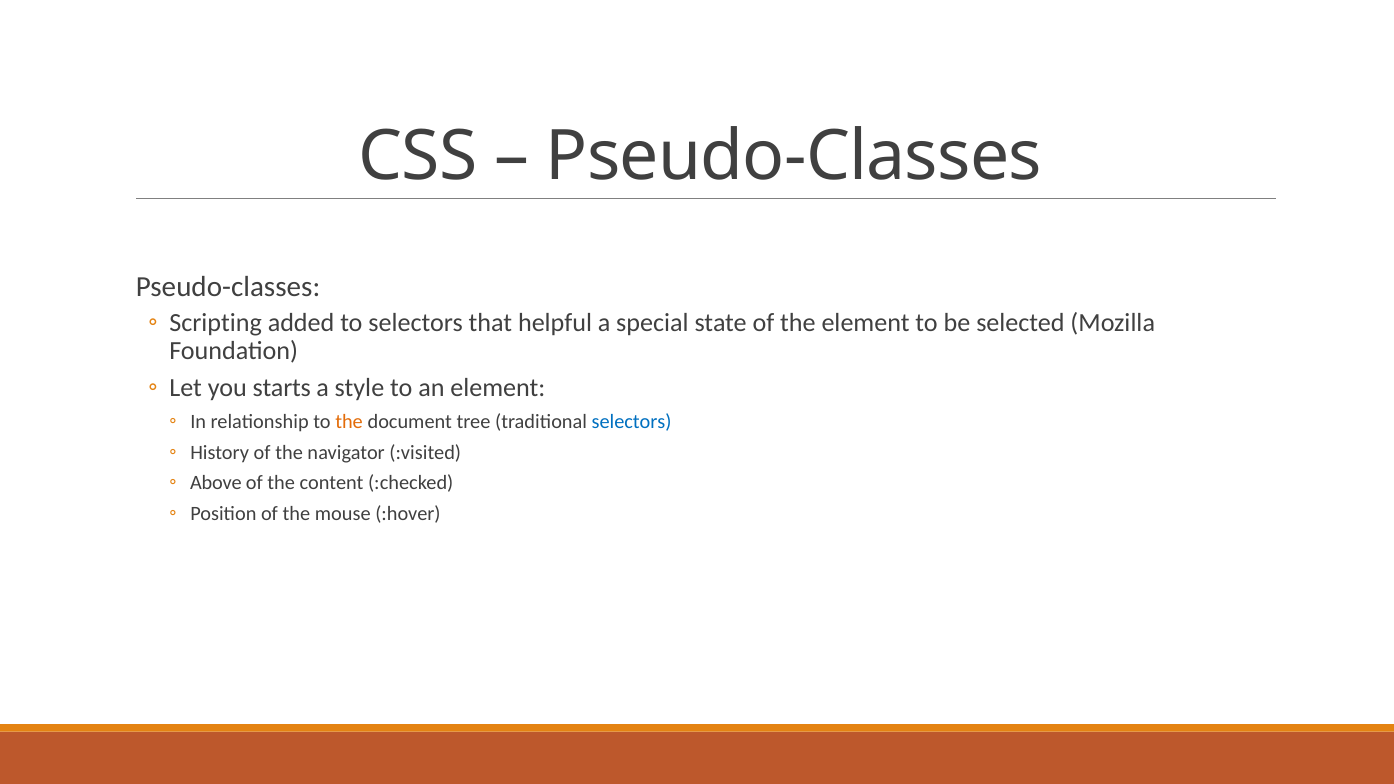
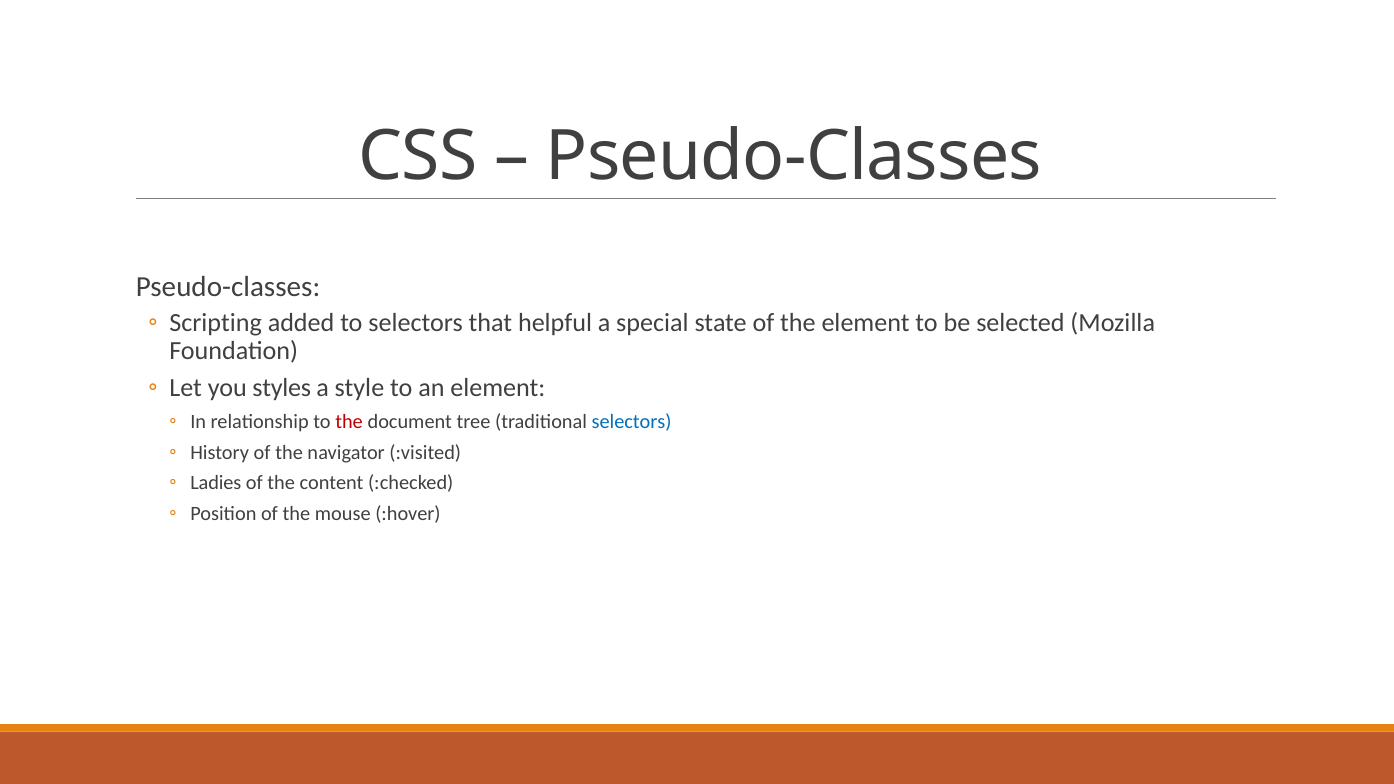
starts: starts -> styles
the at (349, 422) colour: orange -> red
Above: Above -> Ladies
